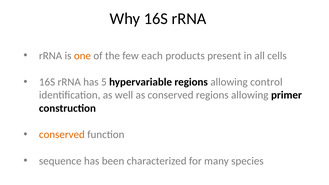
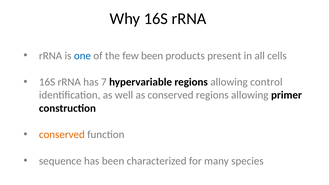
one colour: orange -> blue
few each: each -> been
5: 5 -> 7
